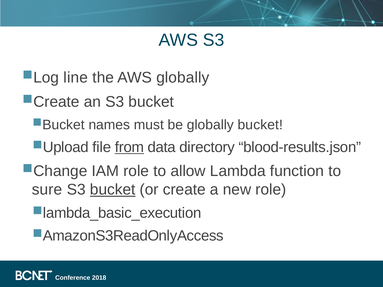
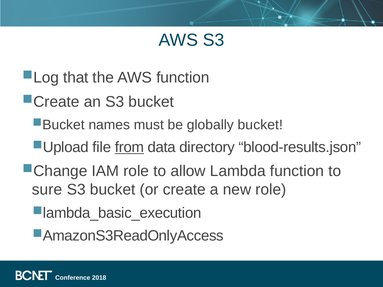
line: line -> that
AWS globally: globally -> function
bucket at (113, 190) underline: present -> none
